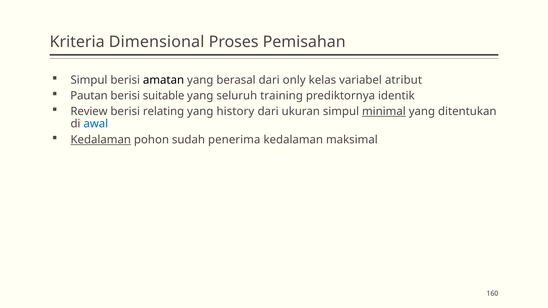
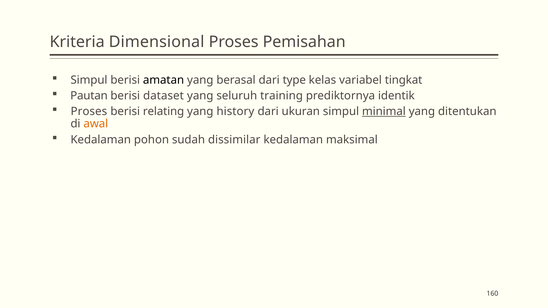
only: only -> type
atribut: atribut -> tingkat
suitable: suitable -> dataset
Review at (89, 112): Review -> Proses
awal colour: blue -> orange
Kedalaman at (101, 140) underline: present -> none
penerima: penerima -> dissimilar
